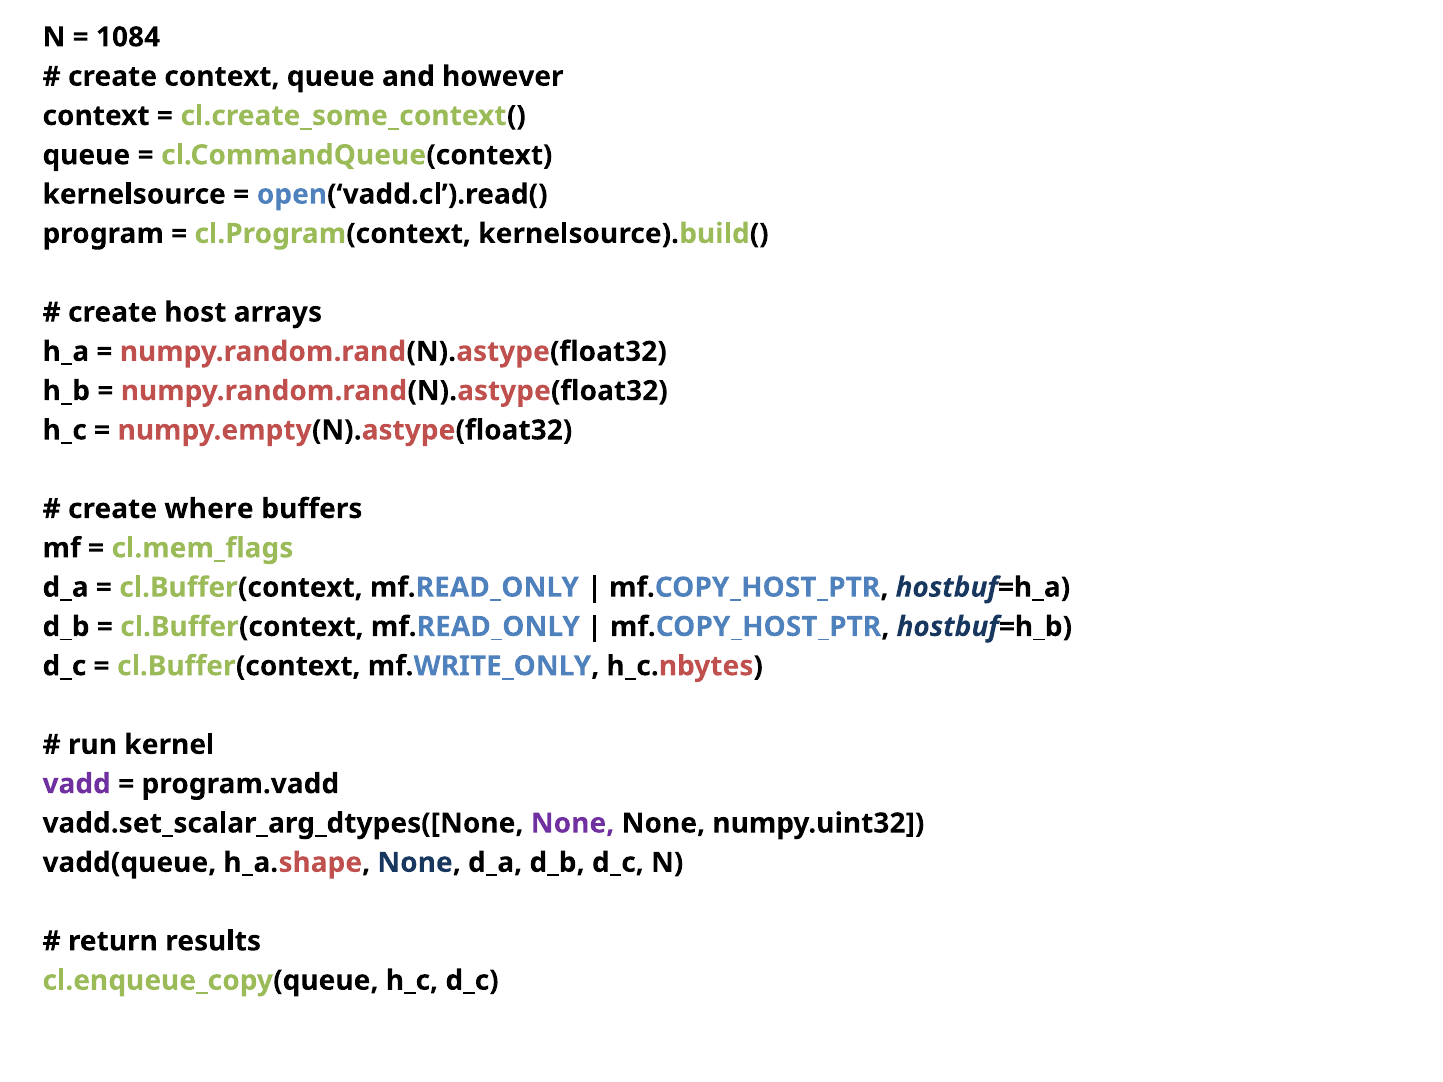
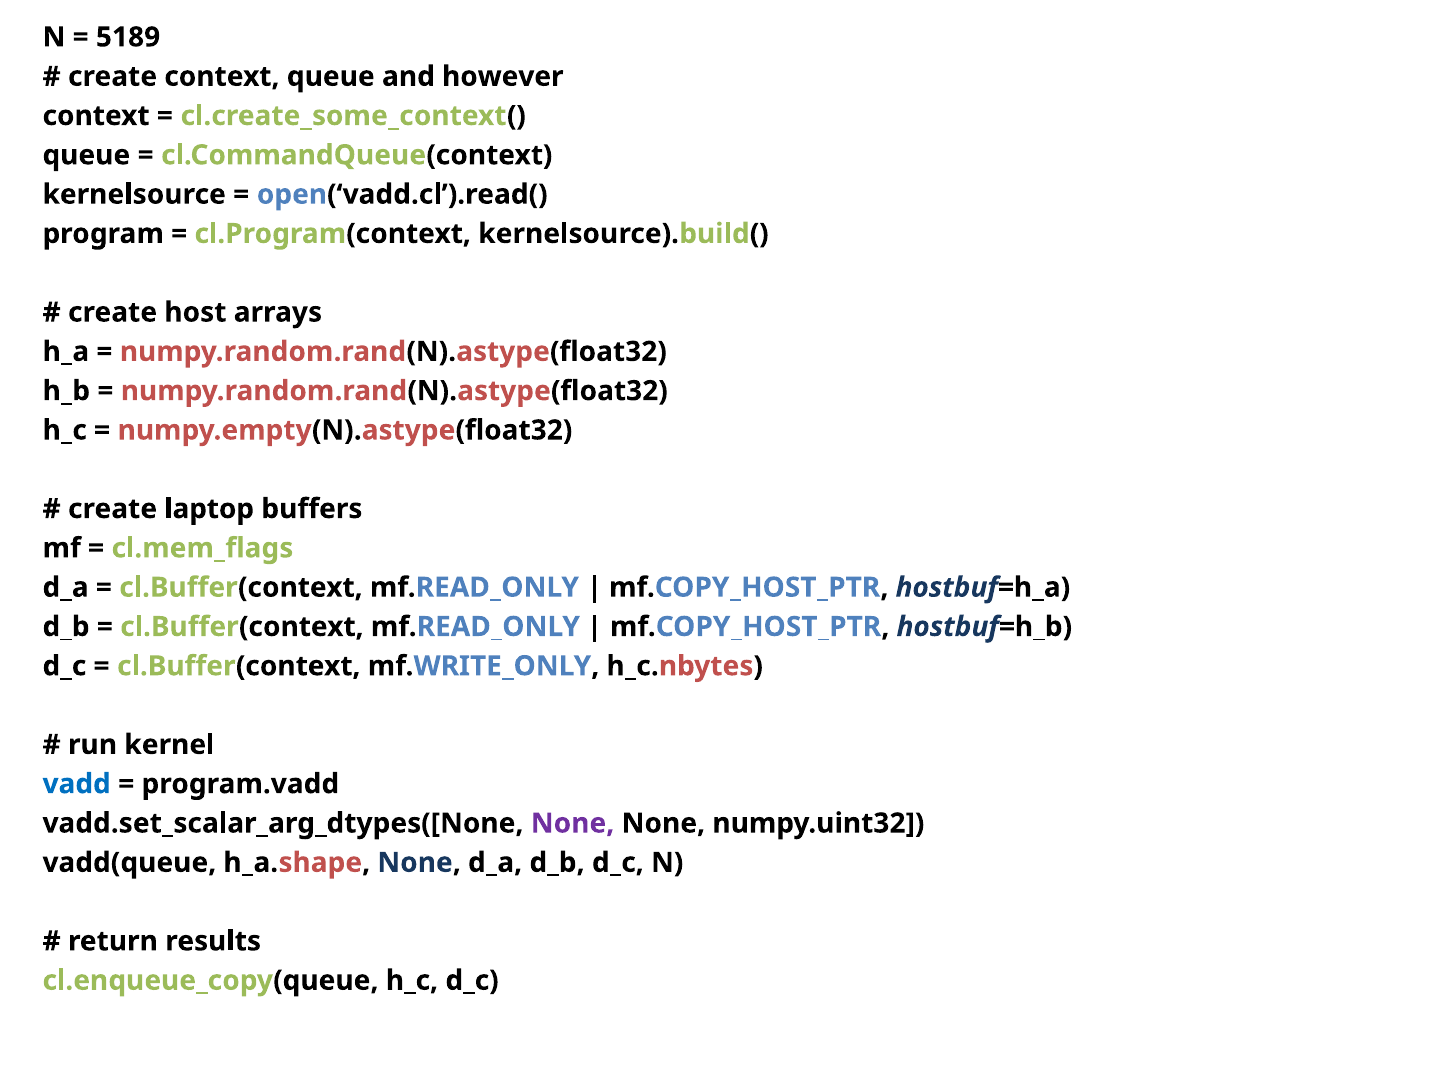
1084: 1084 -> 5189
where: where -> laptop
vadd colour: purple -> blue
